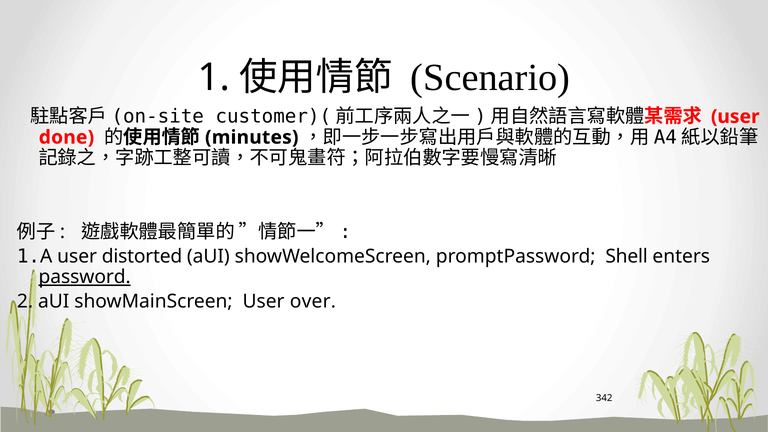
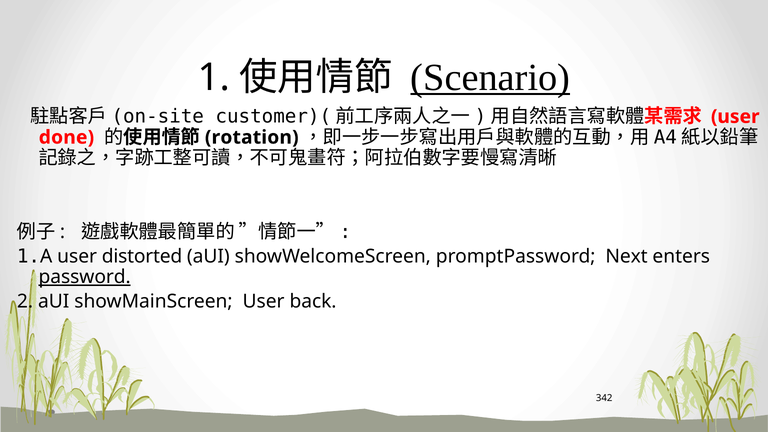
Scenario underline: none -> present
minutes: minutes -> rotation
Shell: Shell -> Next
over: over -> back
